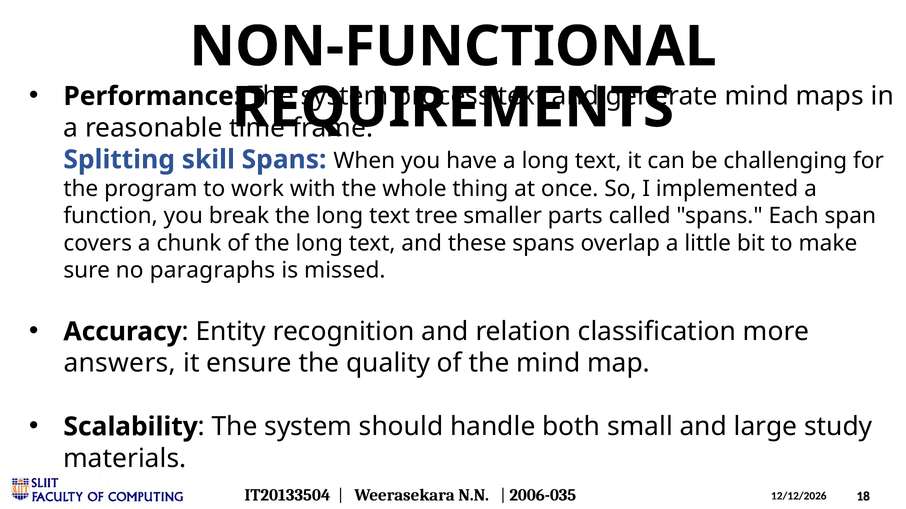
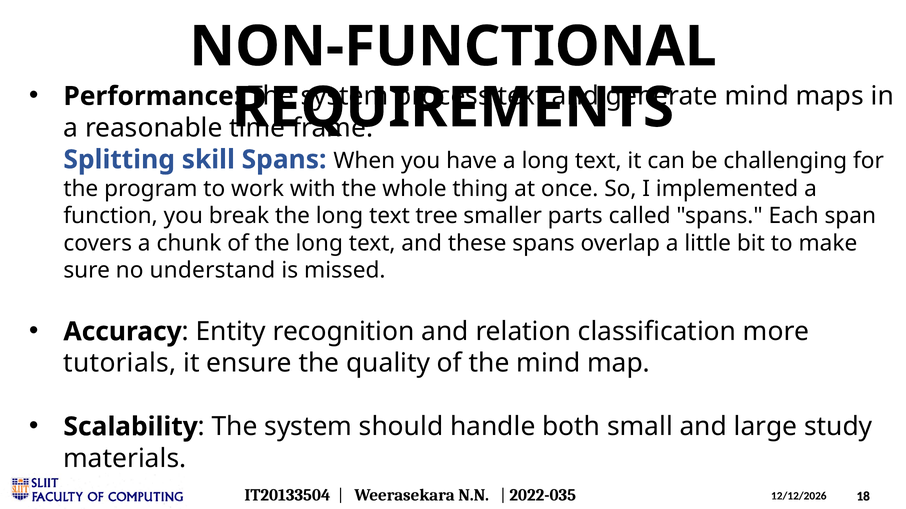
paragraphs: paragraphs -> understand
answers: answers -> tutorials
2006-035: 2006-035 -> 2022-035
